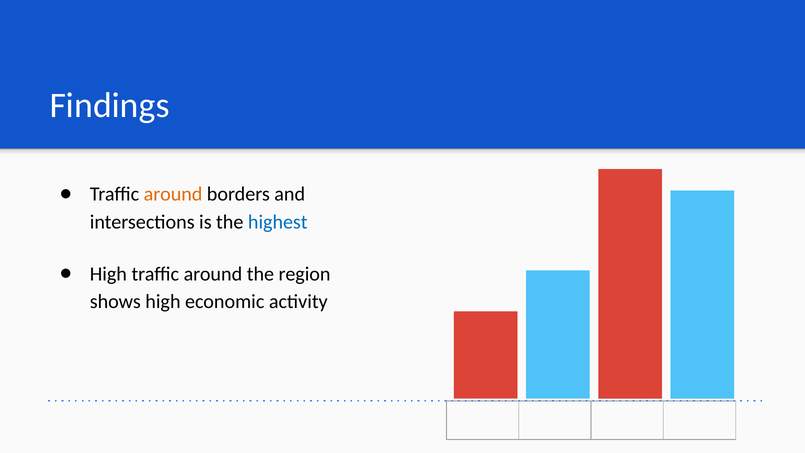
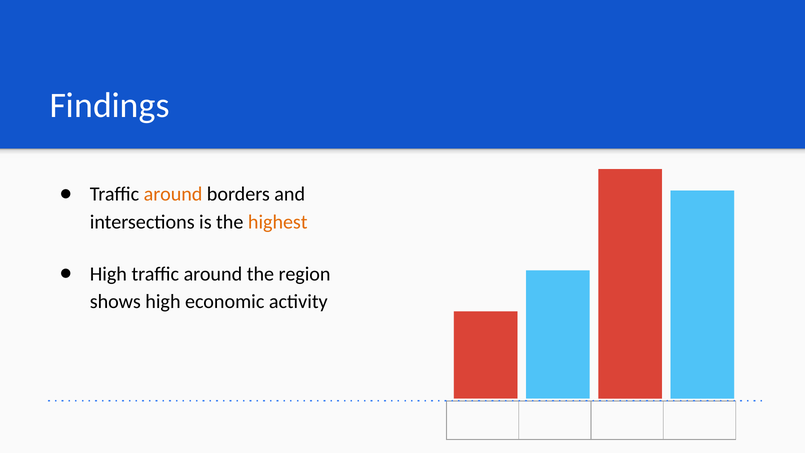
highest colour: blue -> orange
